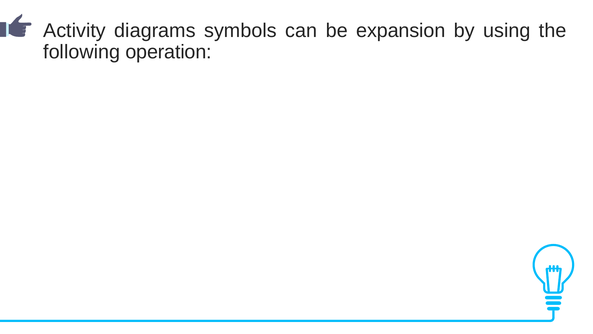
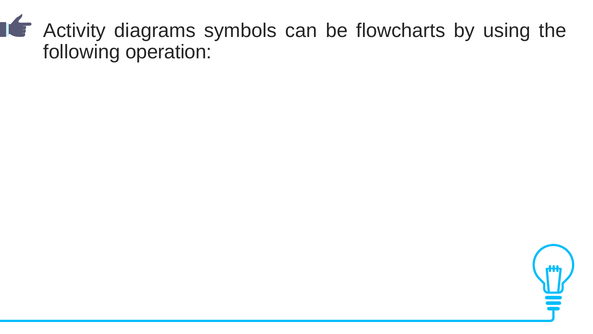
expansion: expansion -> flowcharts
